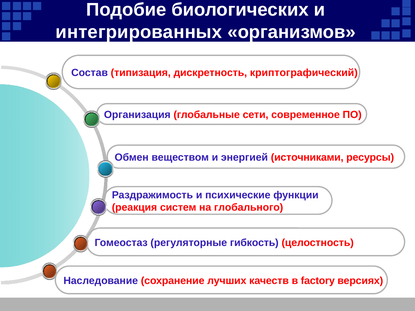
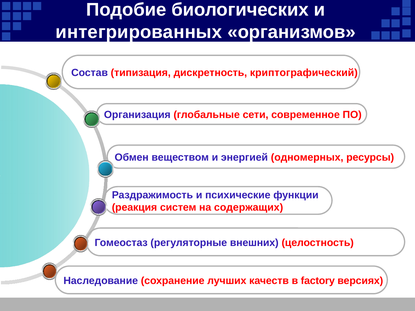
источниками: источниками -> одномерных
глобального: глобального -> содержащих
гибкость: гибкость -> внешних
